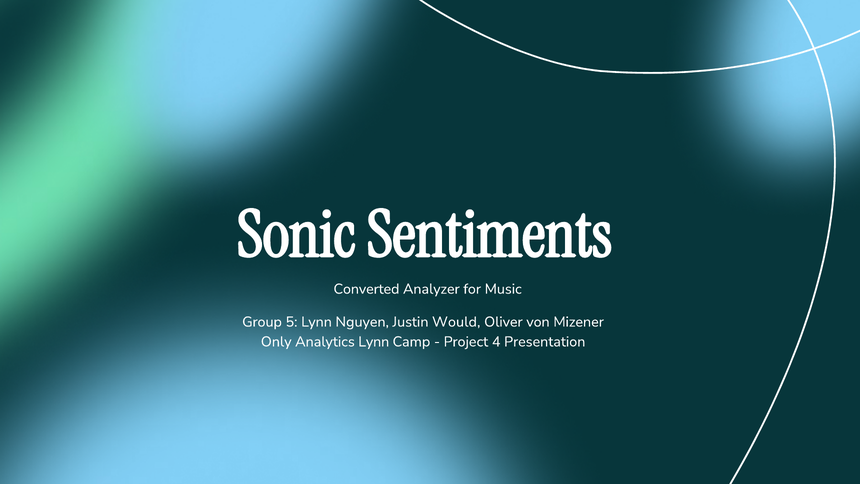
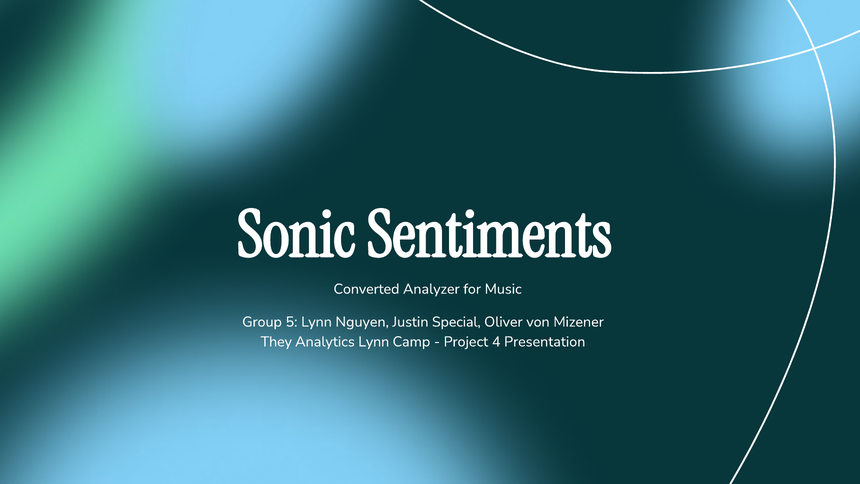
Would: Would -> Special
Only: Only -> They
